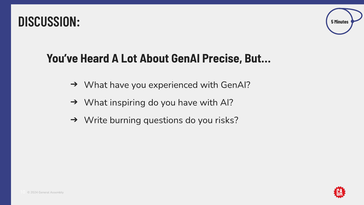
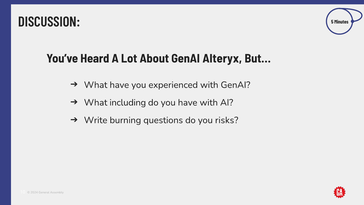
Precise: Precise -> Alteryx
inspiring: inspiring -> including
